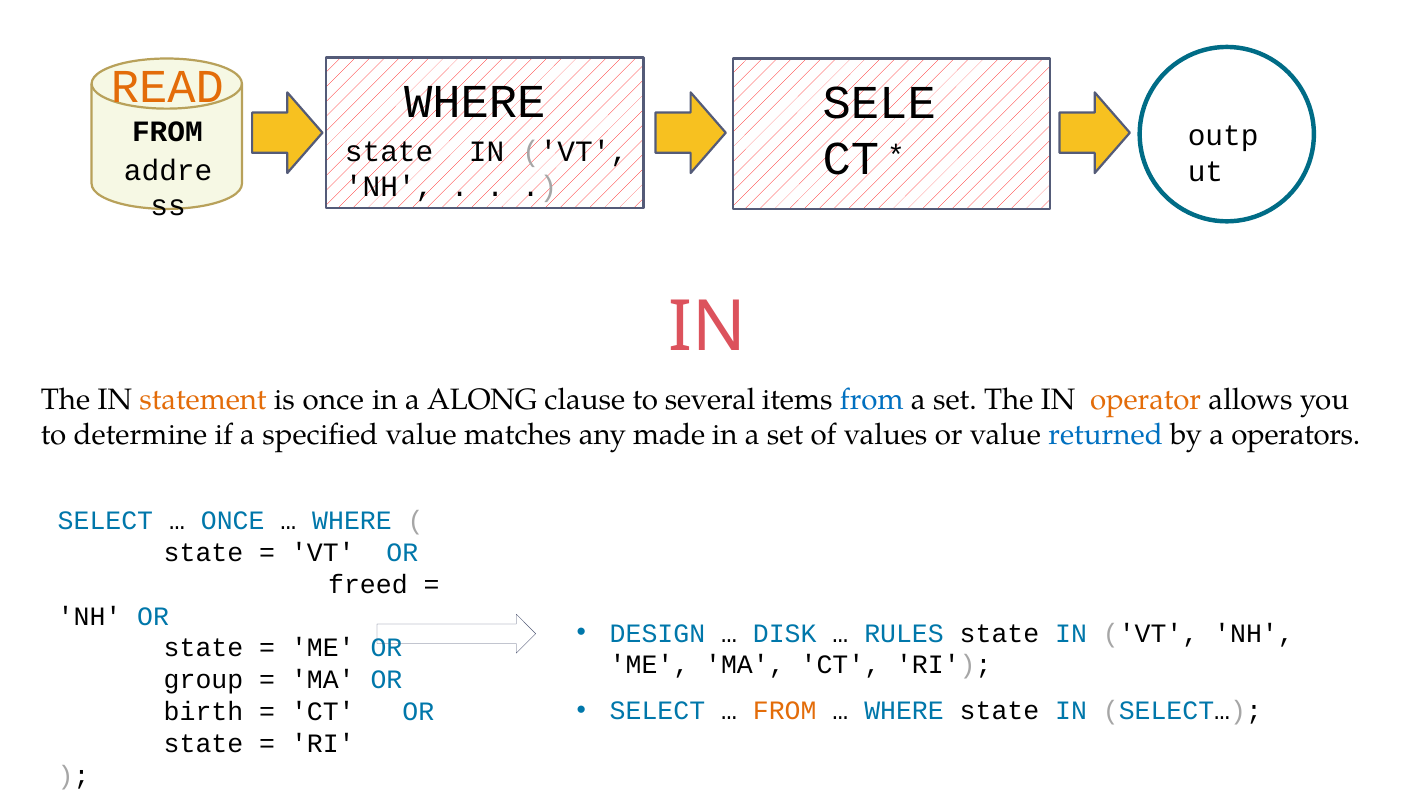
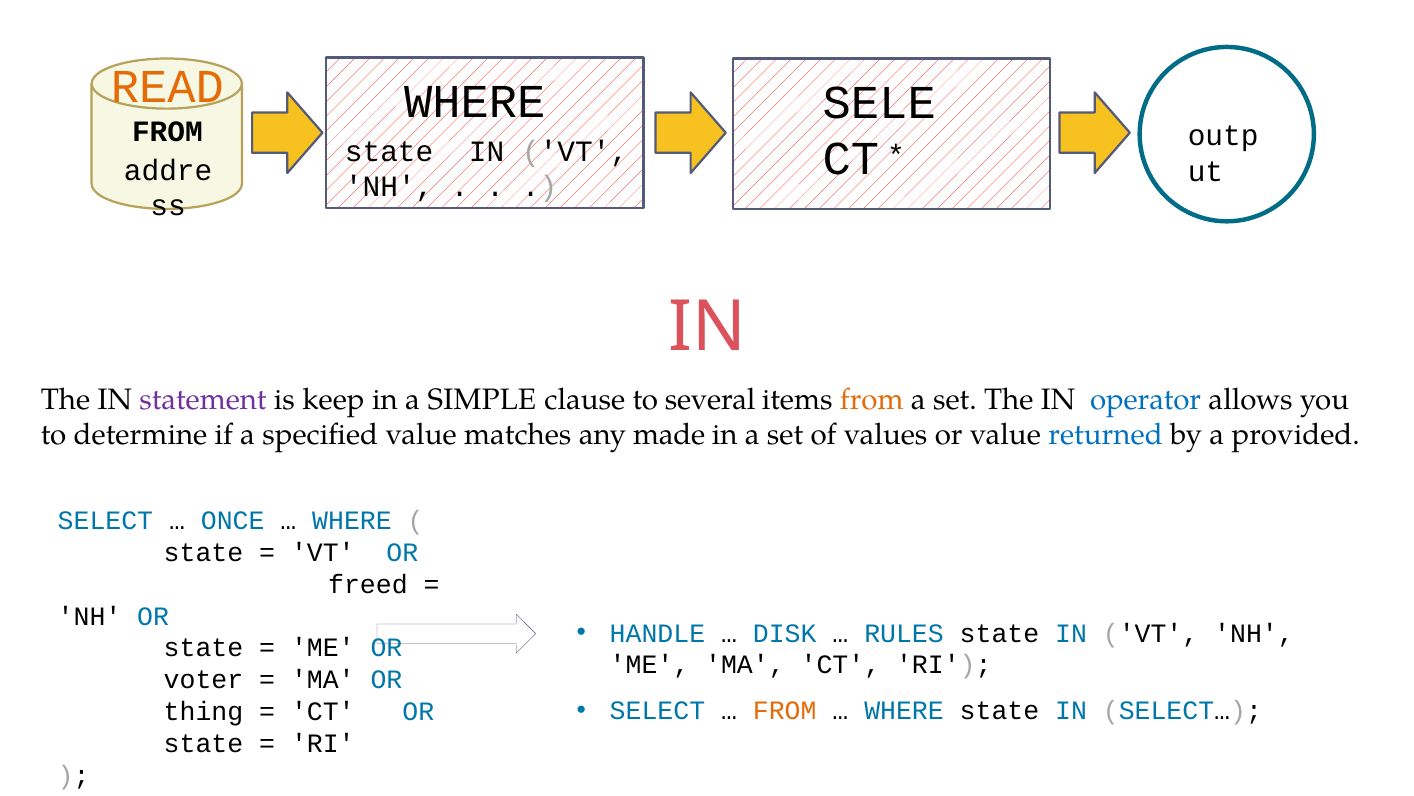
statement colour: orange -> purple
is once: once -> keep
ALONG: ALONG -> SIMPLE
from at (872, 399) colour: blue -> orange
operator colour: orange -> blue
operators: operators -> provided
DESIGN: DESIGN -> HANDLE
group: group -> voter
birth: birth -> thing
